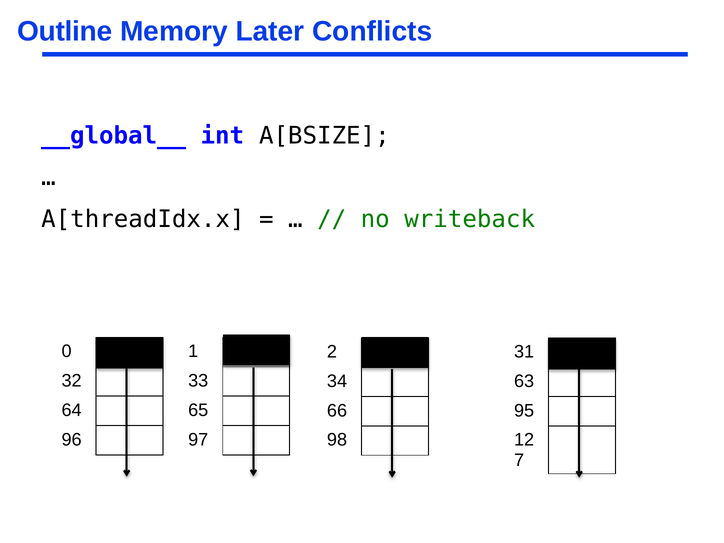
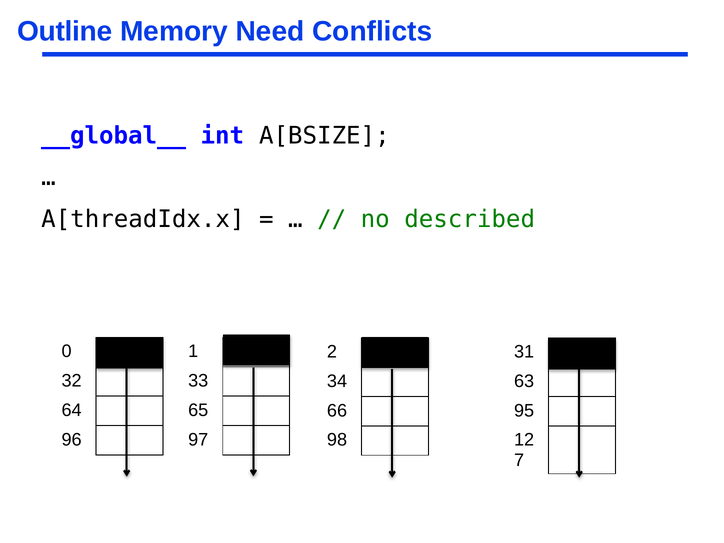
Later: Later -> Need
writeback: writeback -> described
